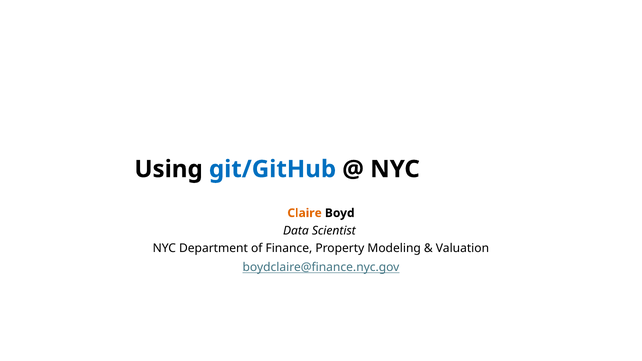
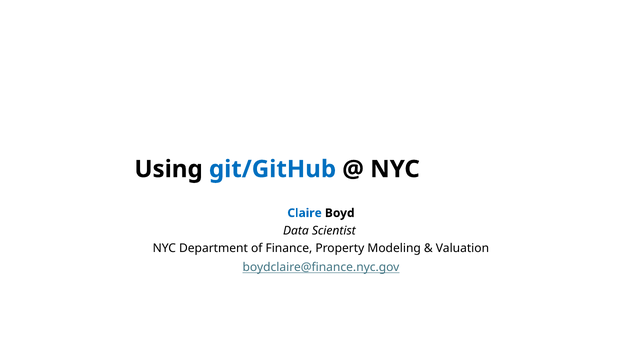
Claire colour: orange -> blue
